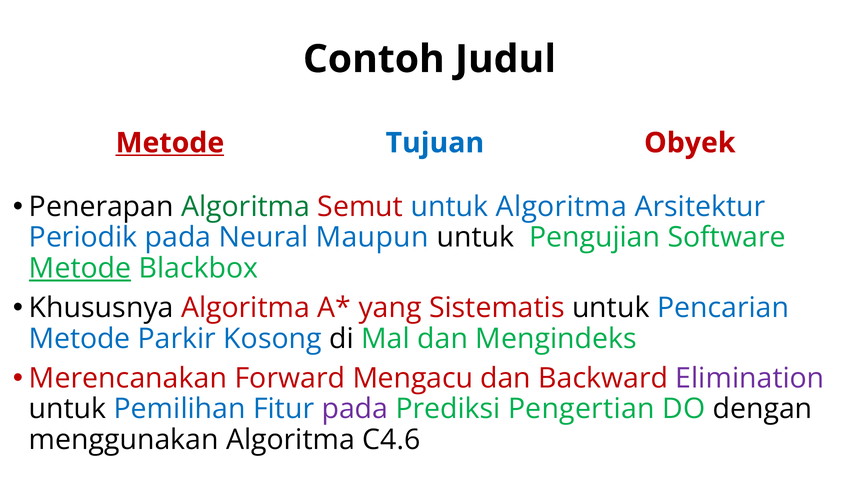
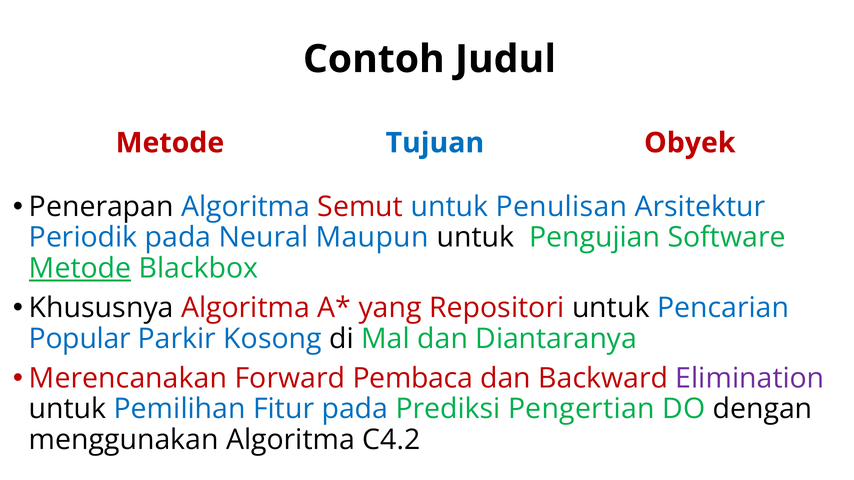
Metode at (170, 143) underline: present -> none
Algoritma at (246, 207) colour: green -> blue
untuk Algoritma: Algoritma -> Penulisan
Sistematis: Sistematis -> Repositori
Metode at (80, 339): Metode -> Popular
Mengindeks: Mengindeks -> Diantaranya
Mengacu: Mengacu -> Pembaca
pada at (355, 409) colour: purple -> blue
C4.6: C4.6 -> C4.2
